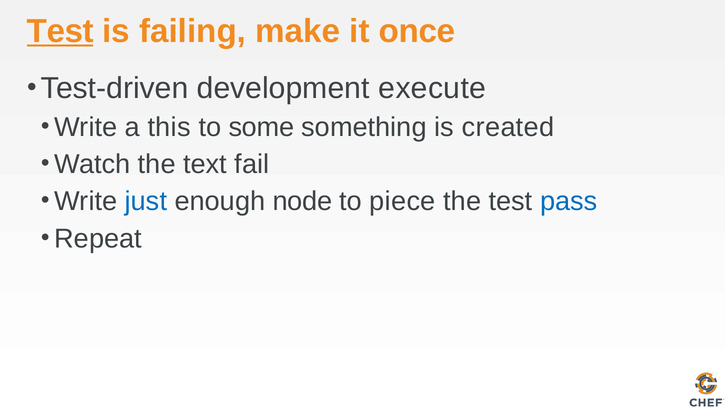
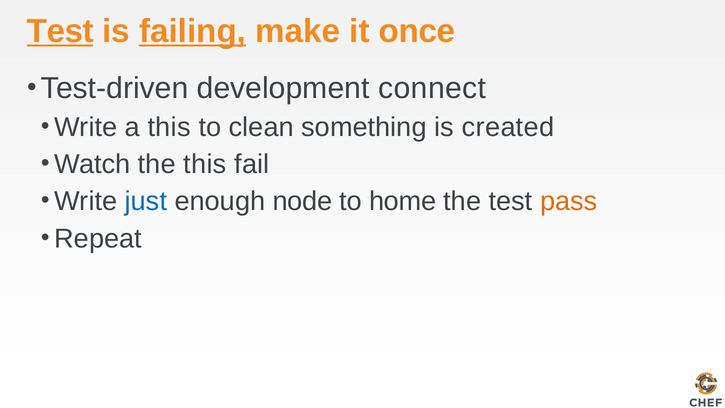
failing underline: none -> present
execute: execute -> connect
some: some -> clean
the text: text -> this
piece: piece -> home
pass colour: blue -> orange
